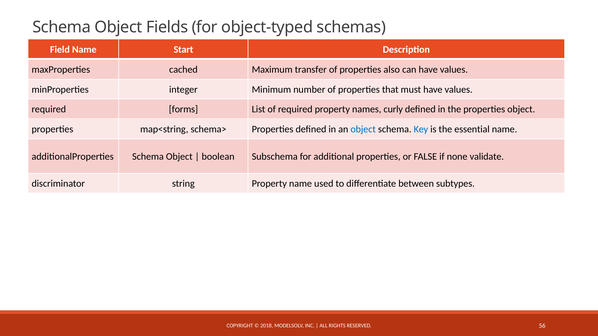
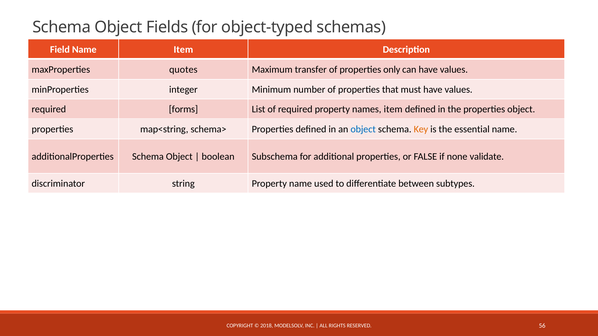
Name Start: Start -> Item
cached: cached -> quotes
also: also -> only
names curly: curly -> item
Key colour: blue -> orange
